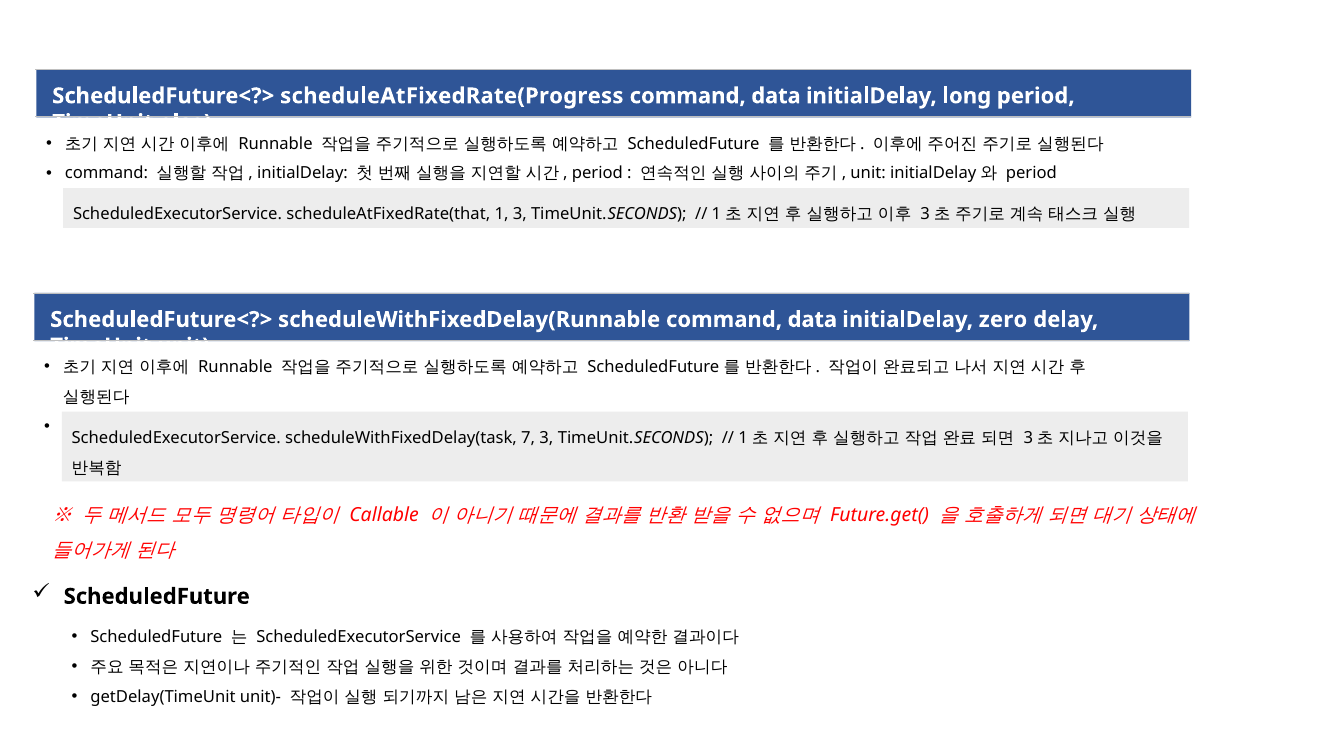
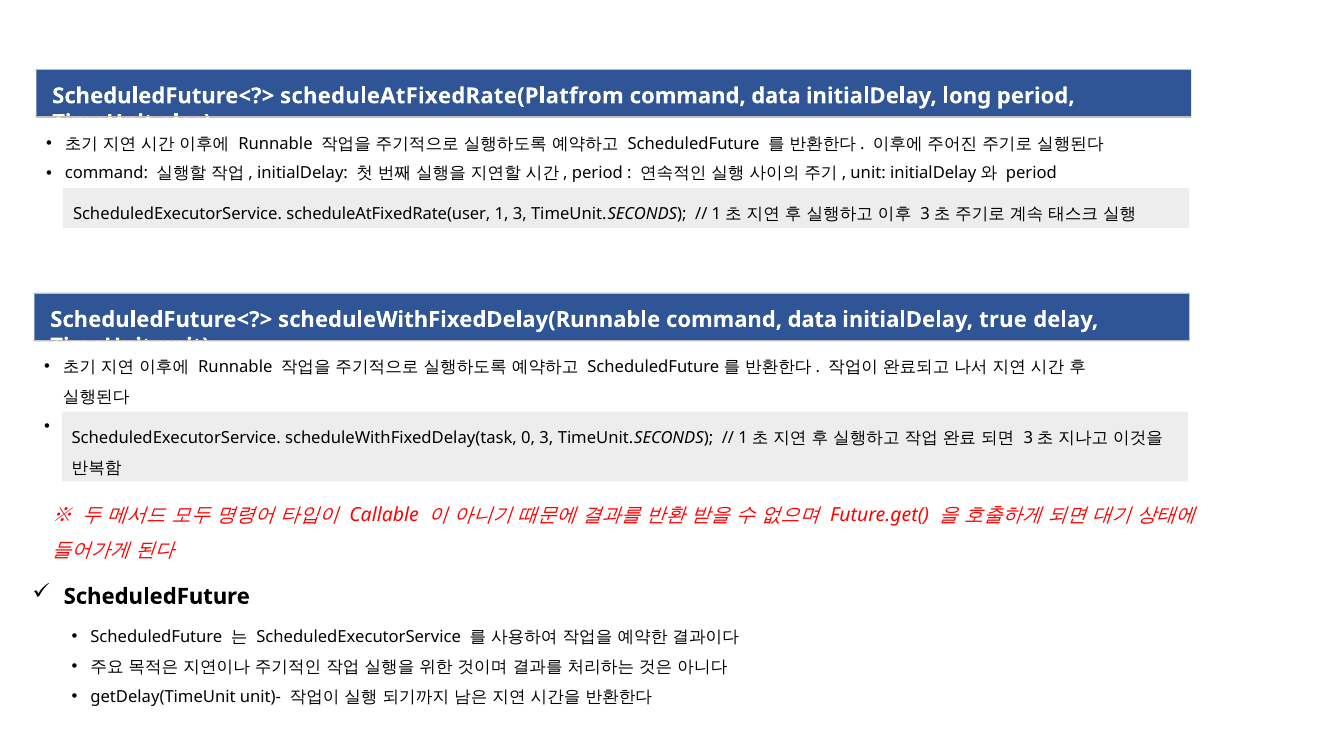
scheduleAtFixedRate(Progress: scheduleAtFixedRate(Progress -> scheduleAtFixedRate(Platfrom
scheduleAtFixedRate(that: scheduleAtFixedRate(that -> scheduleAtFixedRate(user
zero: zero -> true
7: 7 -> 0
